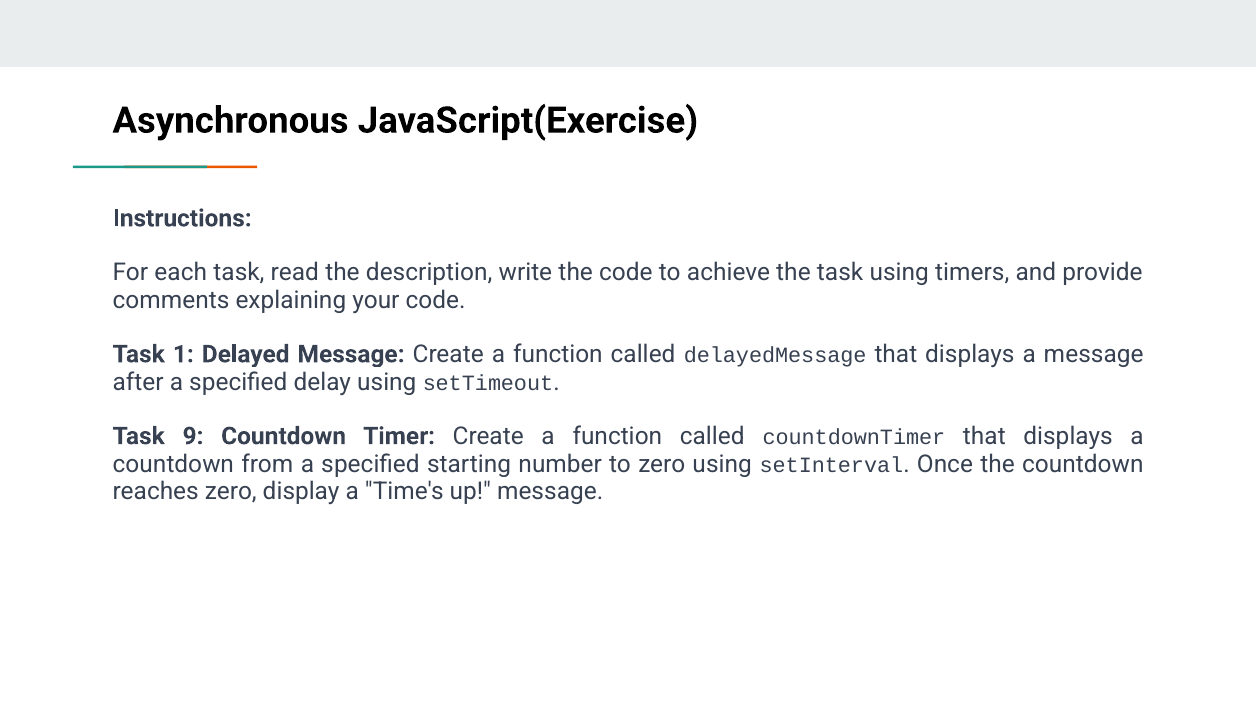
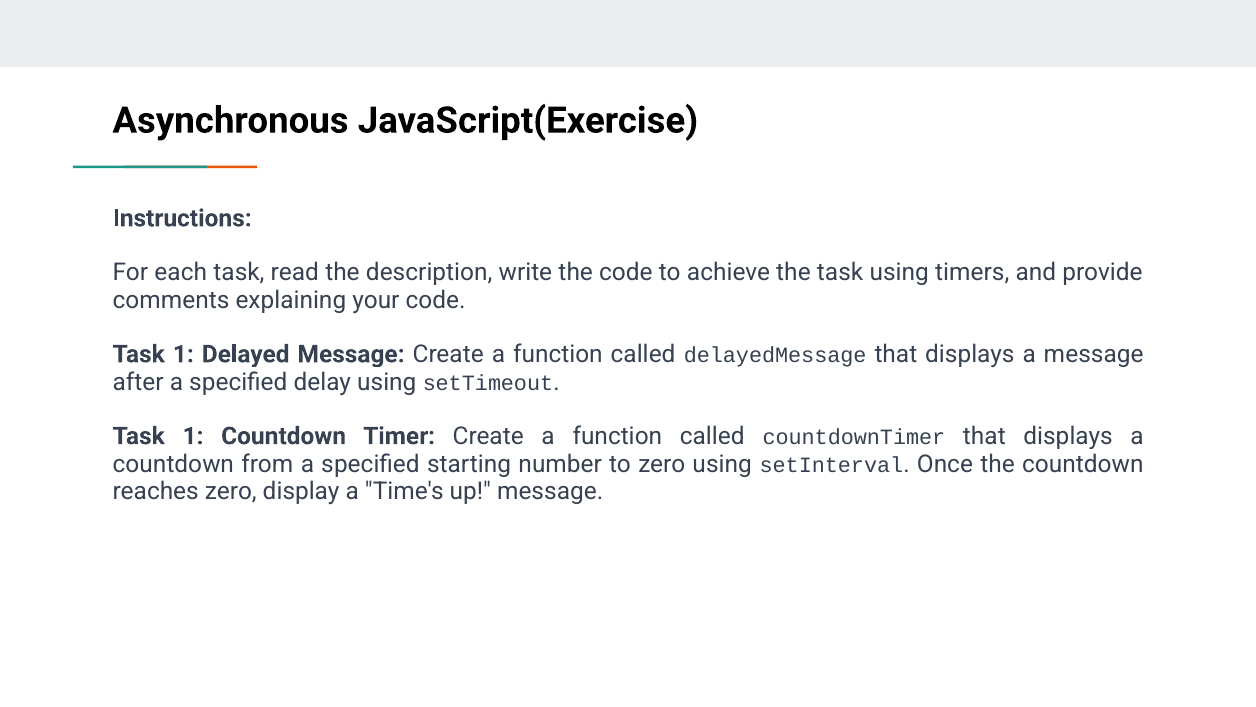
9 at (193, 436): 9 -> 1
